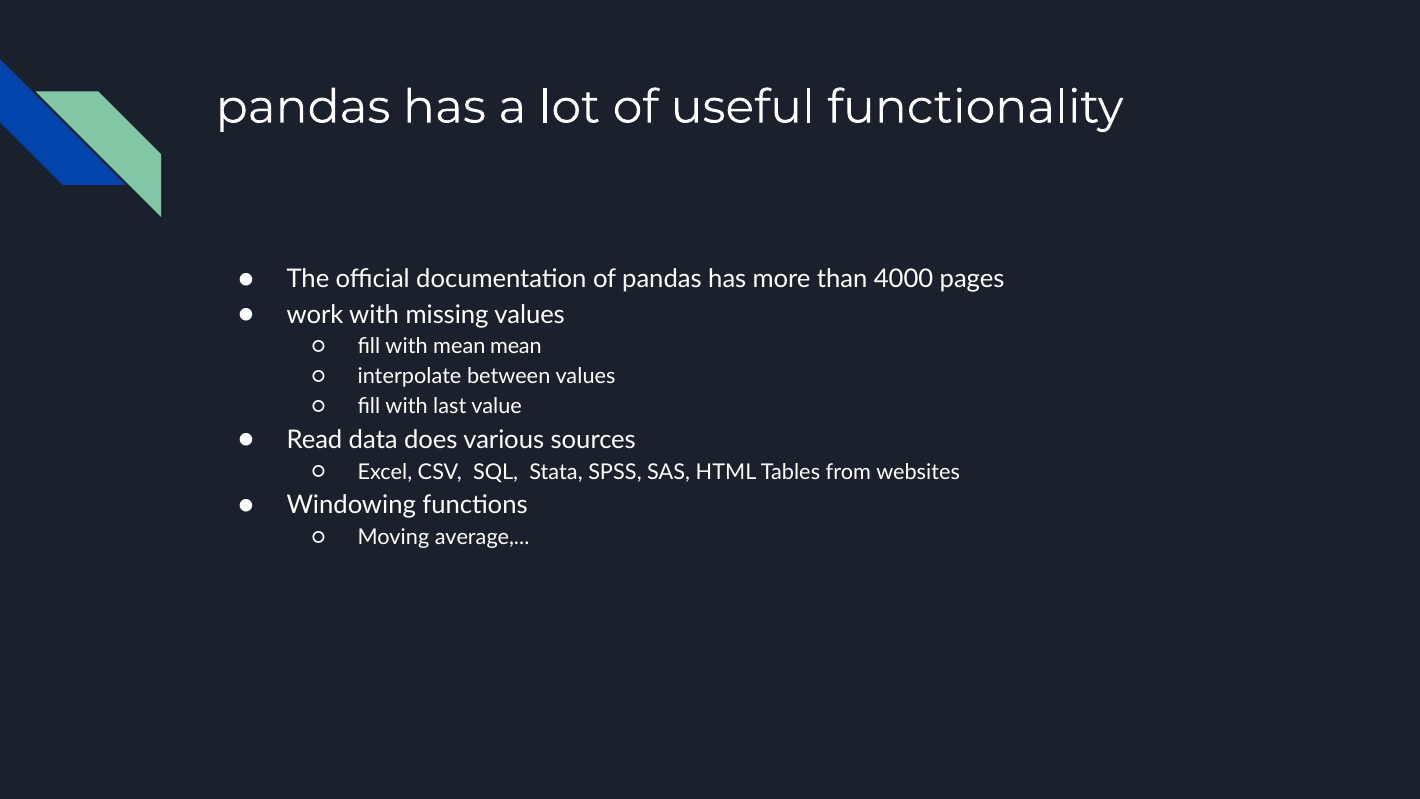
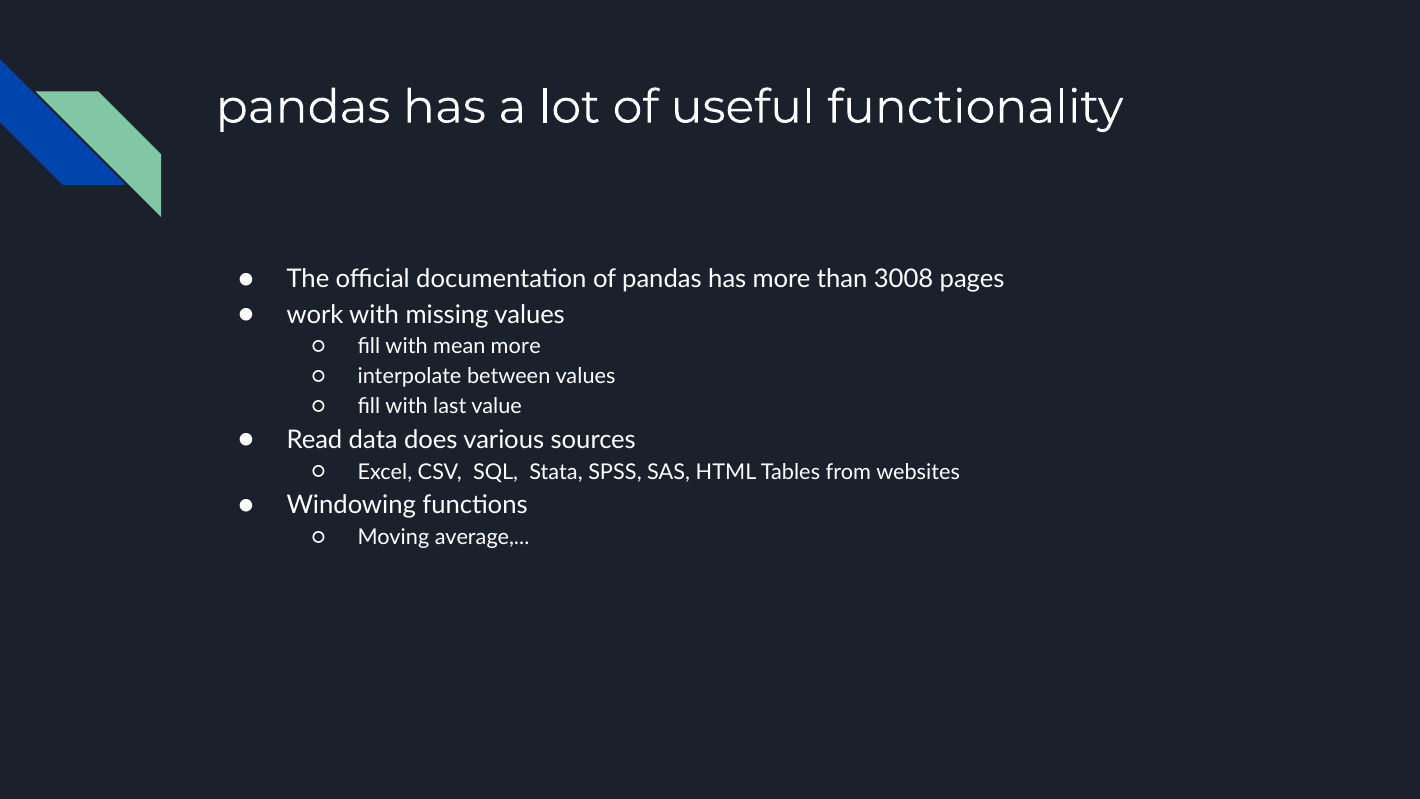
4000: 4000 -> 3008
mean mean: mean -> more
